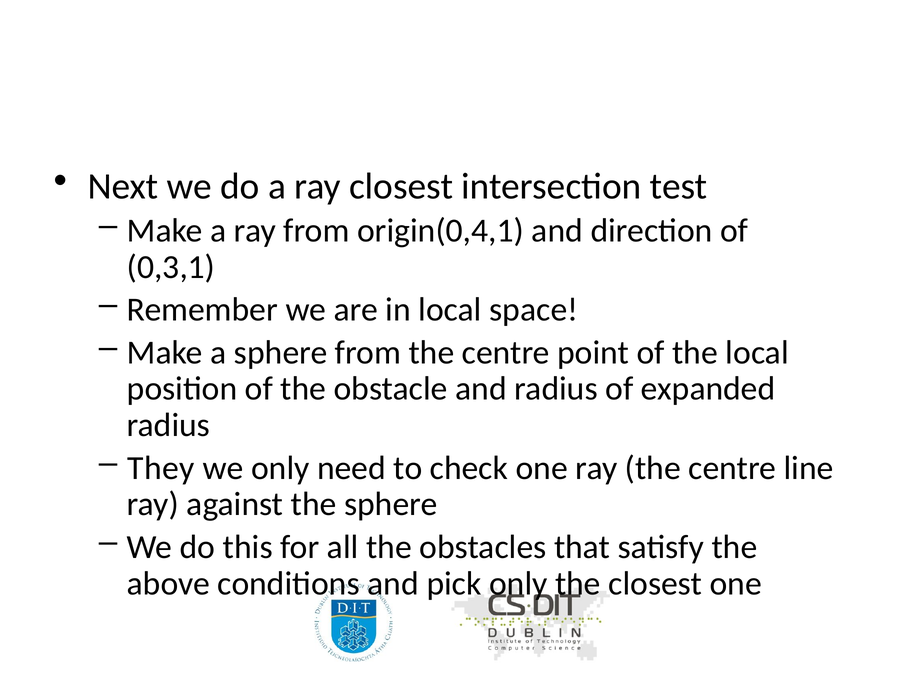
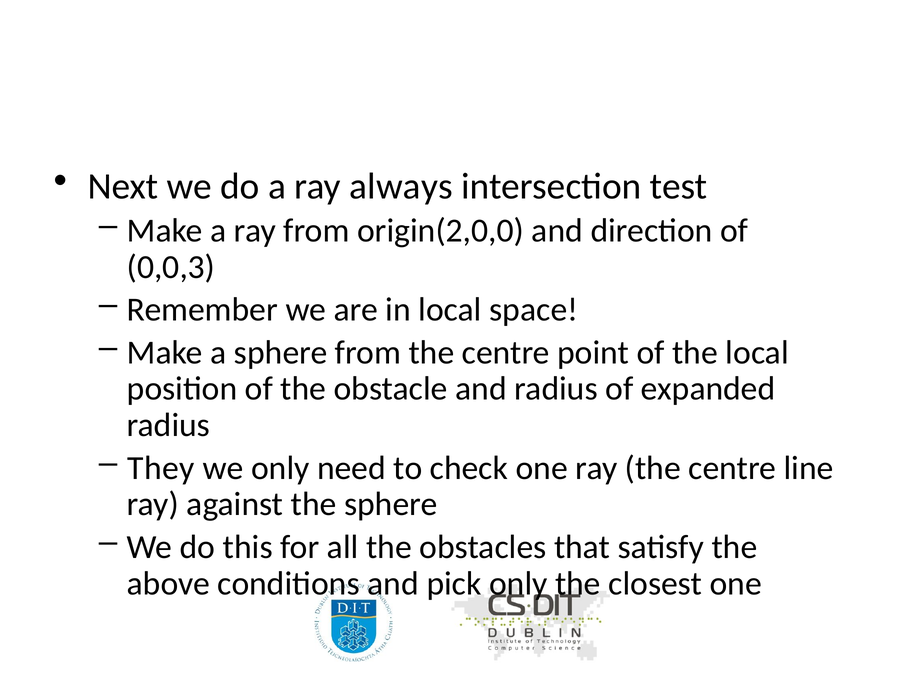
ray closest: closest -> always
origin(0,4,1: origin(0,4,1 -> origin(2,0,0
0,3,1: 0,3,1 -> 0,0,3
